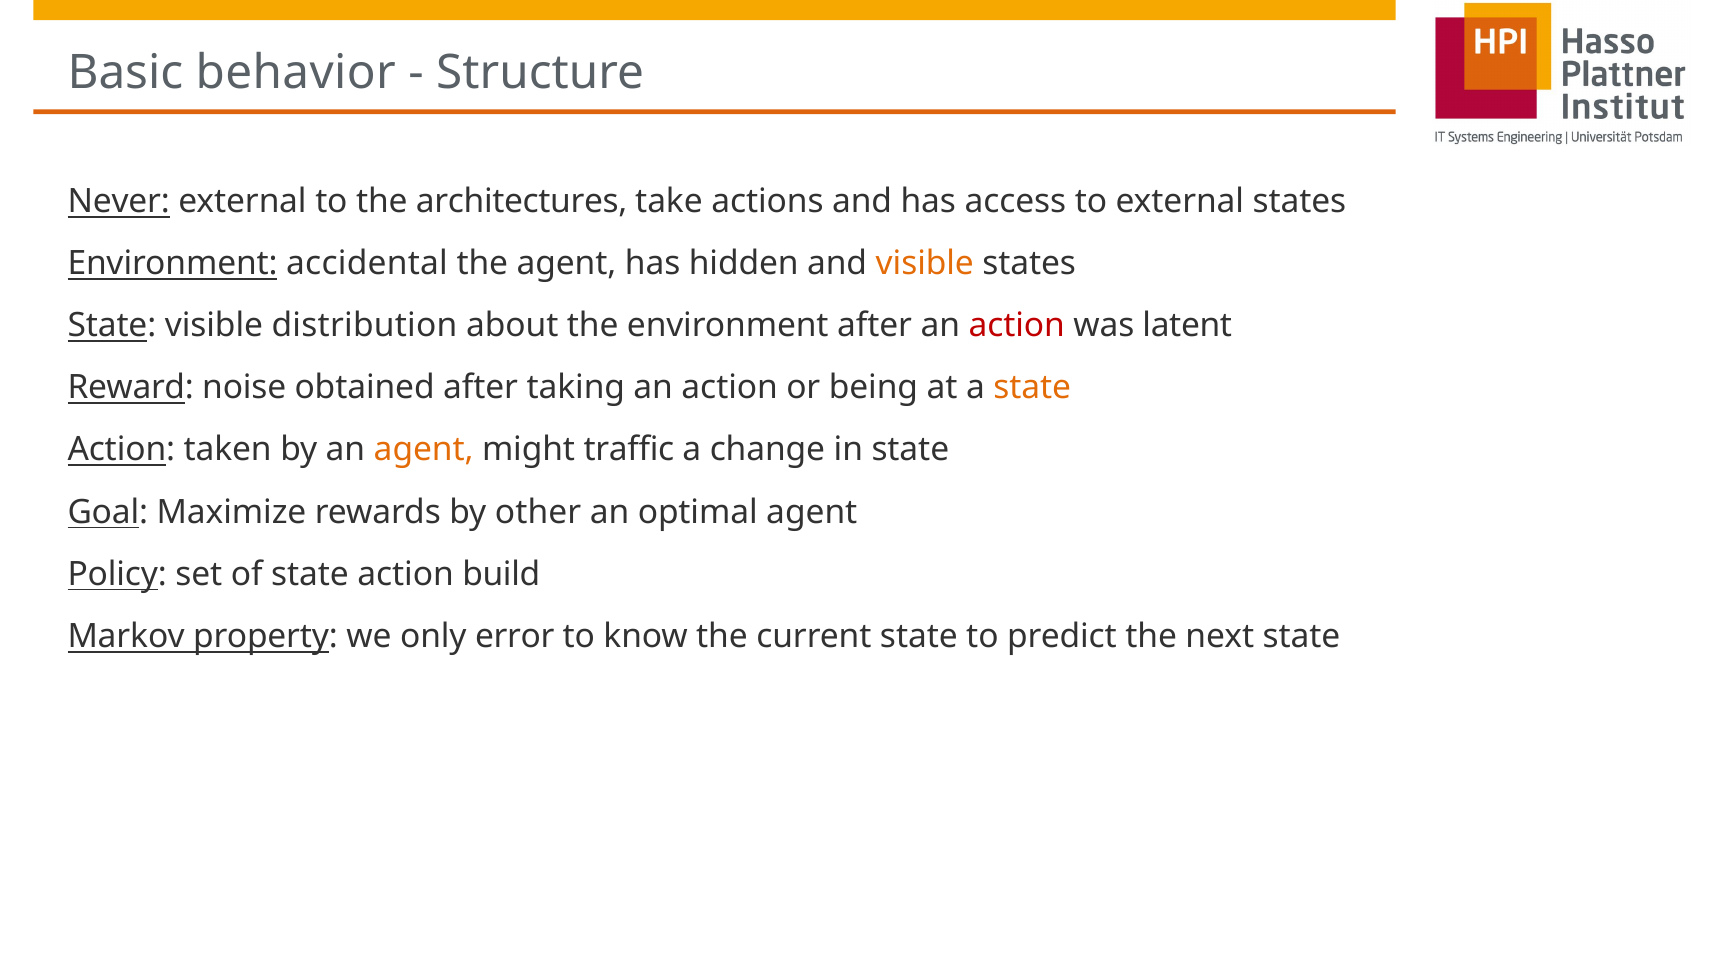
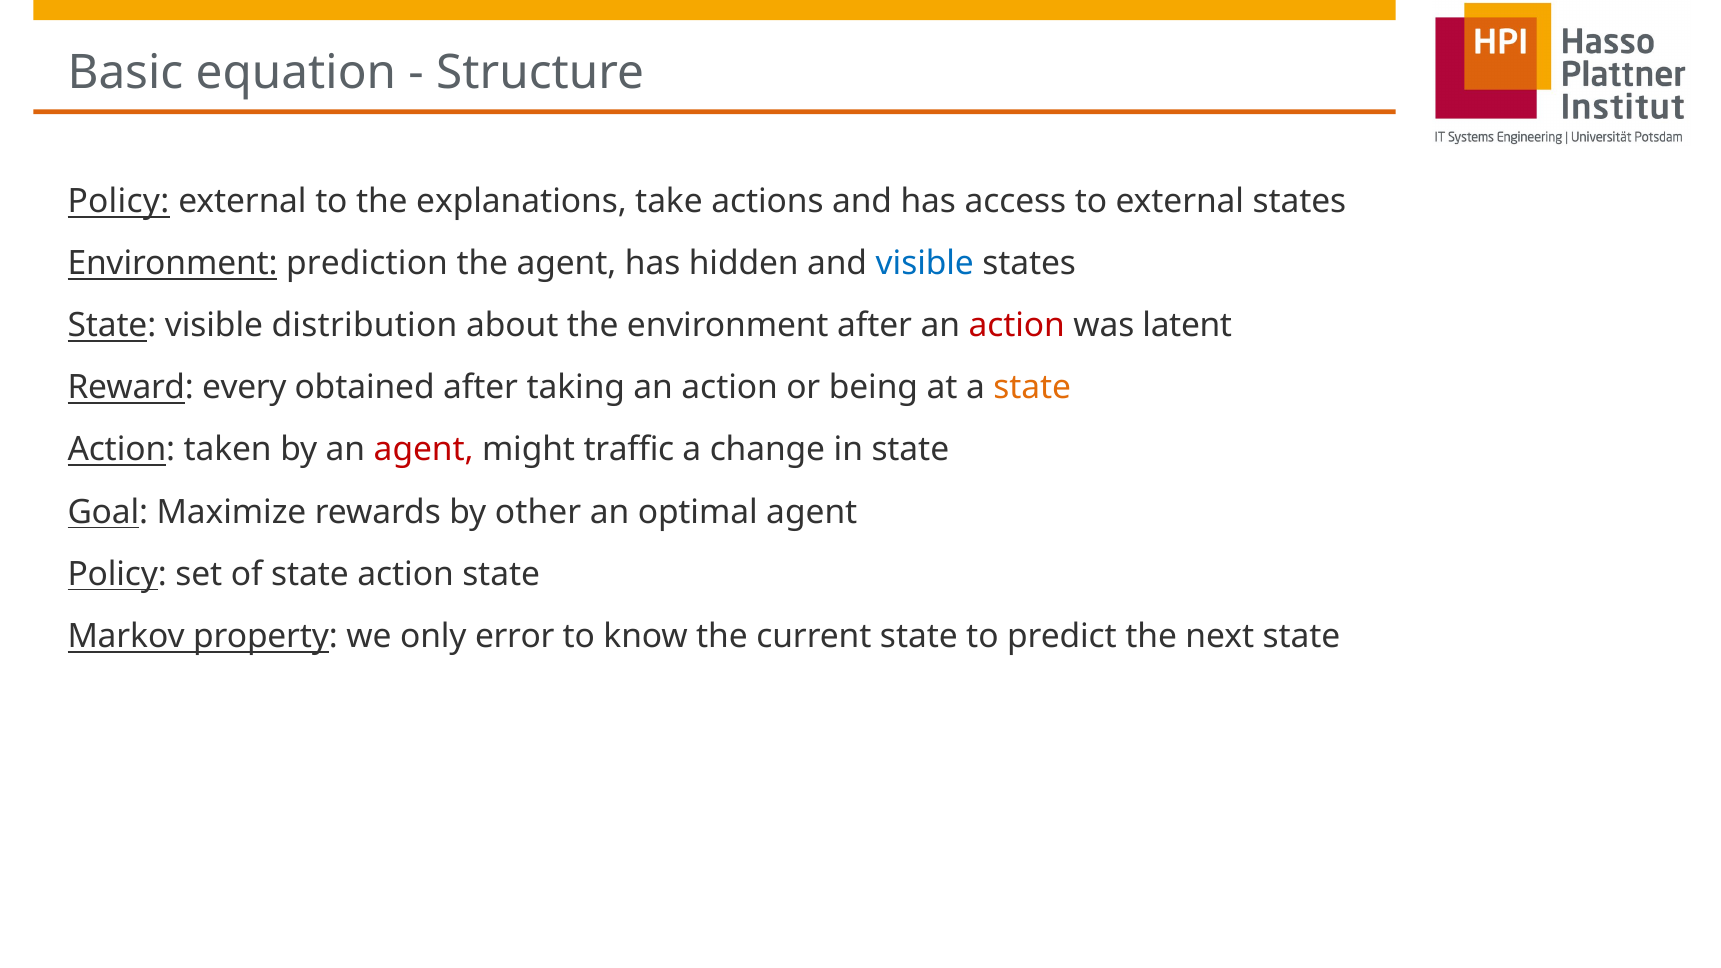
behavior: behavior -> equation
Never at (119, 201): Never -> Policy
architectures: architectures -> explanations
accidental: accidental -> prediction
visible at (925, 263) colour: orange -> blue
noise: noise -> every
agent at (424, 450) colour: orange -> red
action build: build -> state
